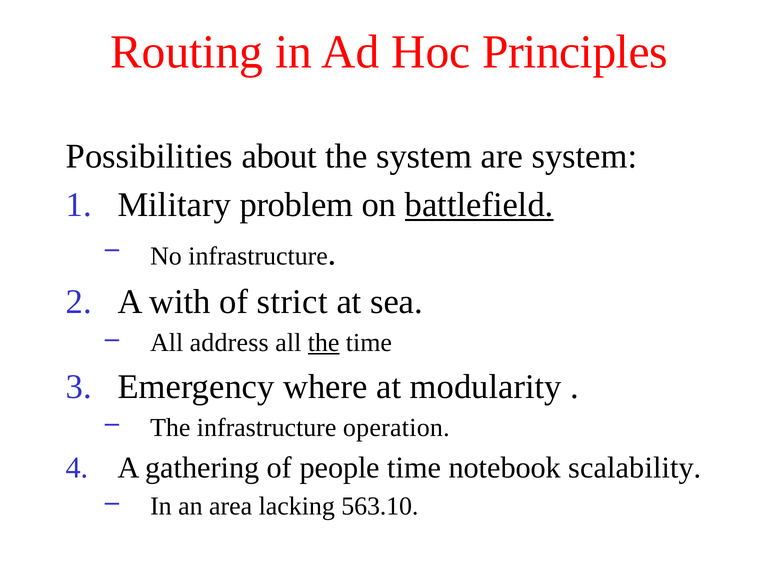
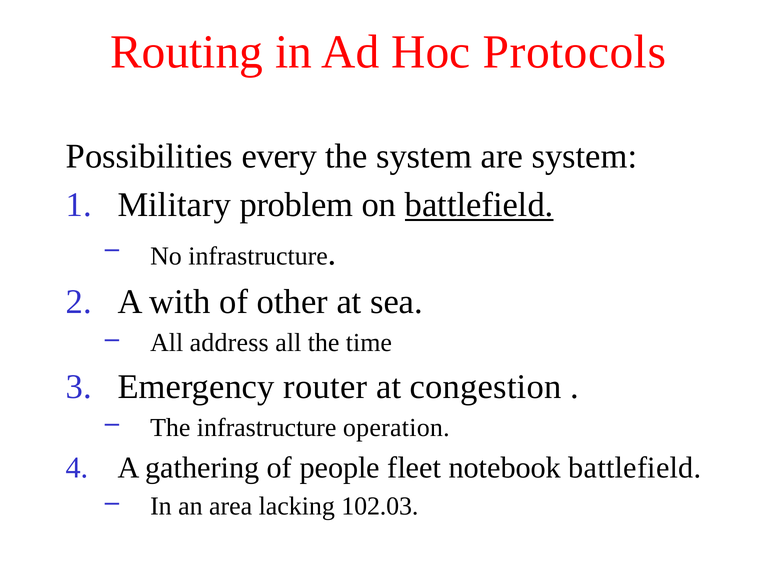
Principles: Principles -> Protocols
about: about -> every
strict: strict -> other
the at (324, 342) underline: present -> none
where: where -> router
modularity: modularity -> congestion
people time: time -> fleet
notebook scalability: scalability -> battlefield
563.10: 563.10 -> 102.03
